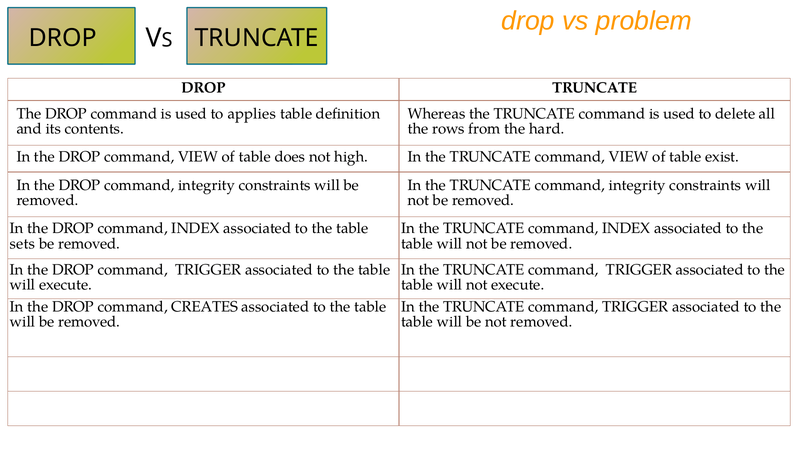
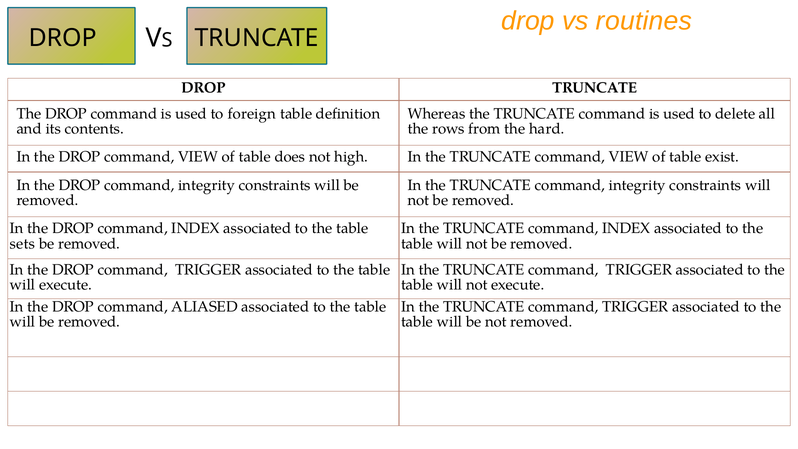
problem: problem -> routines
applies: applies -> foreign
CREATES: CREATES -> ALIASED
